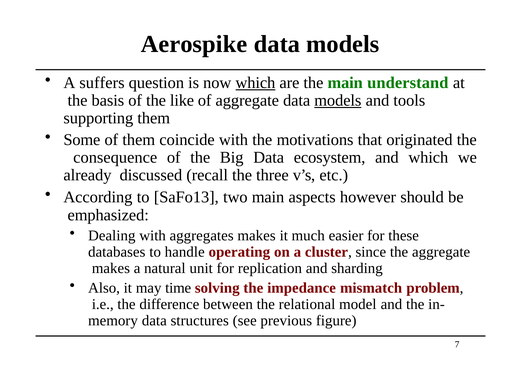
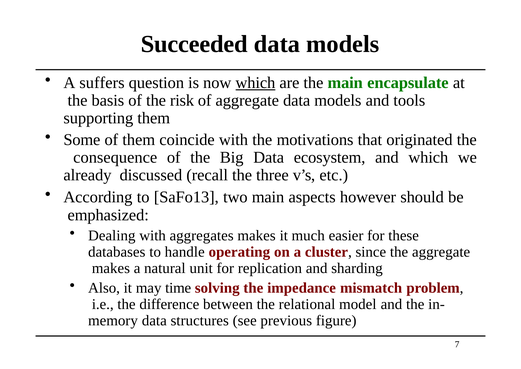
Aerospike: Aerospike -> Succeeded
understand: understand -> encapsulate
like: like -> risk
models at (338, 100) underline: present -> none
